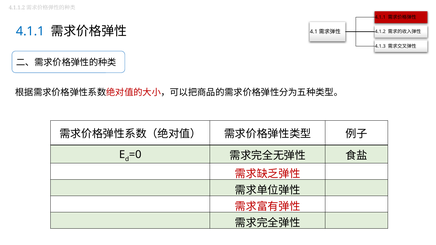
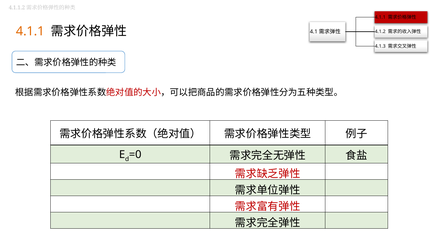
4.1.1 at (30, 31) colour: blue -> orange
